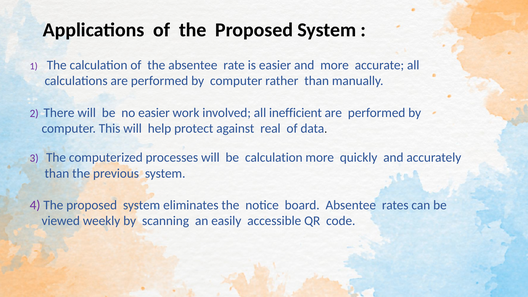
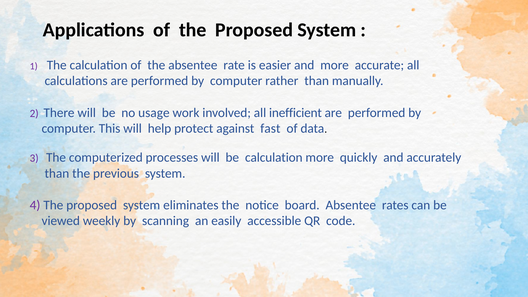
no easier: easier -> usage
real: real -> fast
